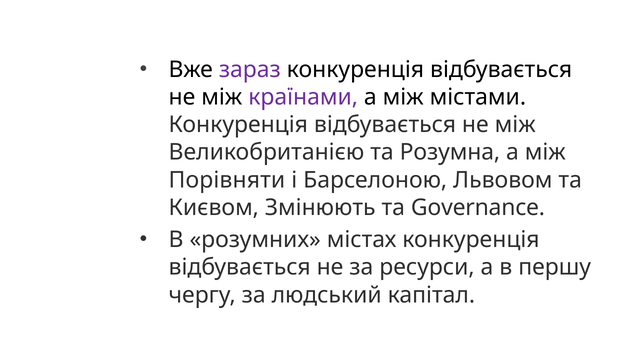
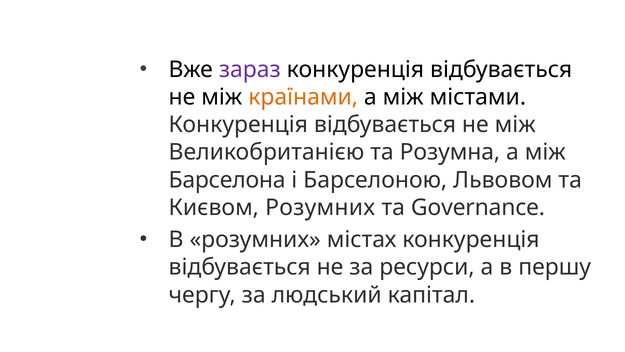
країнами colour: purple -> orange
Порівняти: Порівняти -> Барселона
Києвом Змінюють: Змінюють -> Розумних
